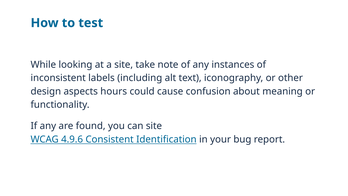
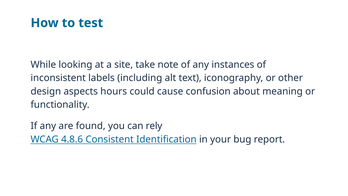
can site: site -> rely
4.9.6: 4.9.6 -> 4.8.6
